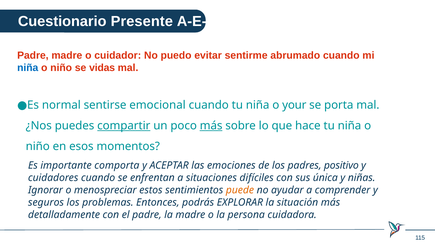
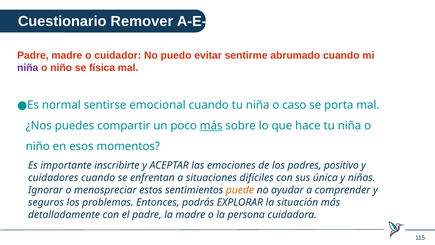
Presente: Presente -> Remover
niña at (28, 68) colour: blue -> purple
vidas: vidas -> física
your: your -> caso
compartir underline: present -> none
comporta: comporta -> inscribirte
